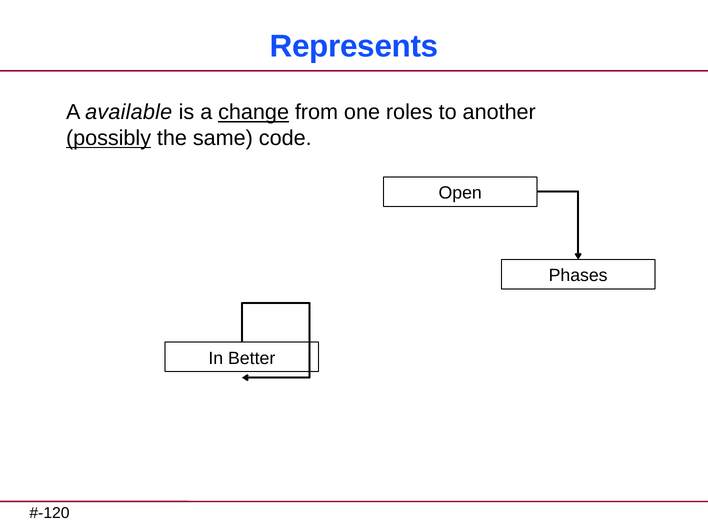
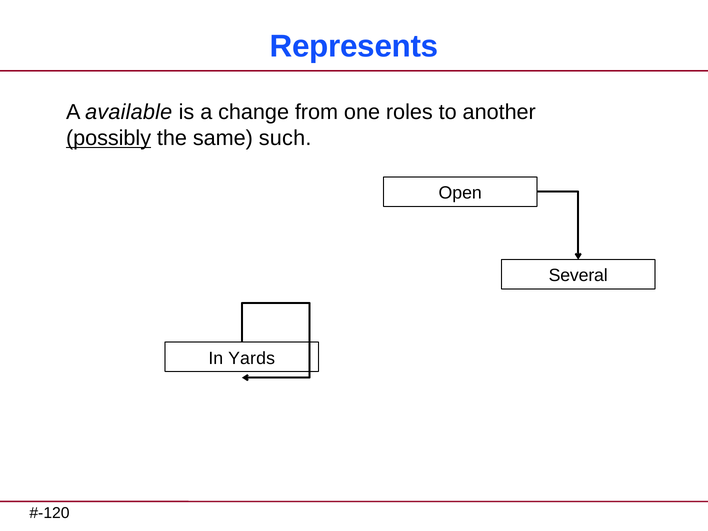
change underline: present -> none
code: code -> such
Phases: Phases -> Several
Better: Better -> Yards
